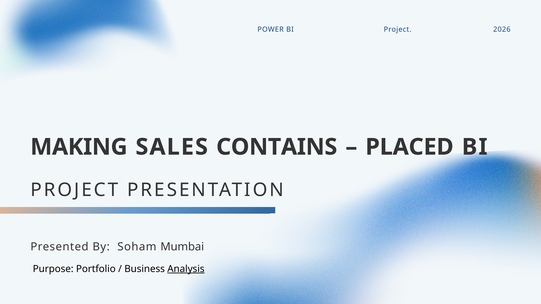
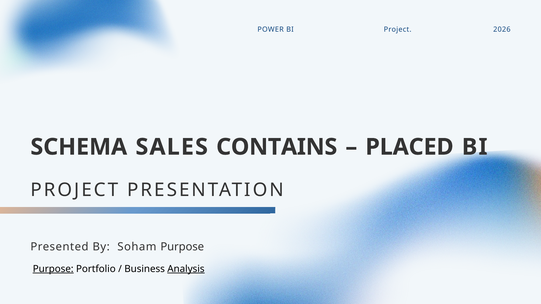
MAKING: MAKING -> SCHEMA
Soham Mumbai: Mumbai -> Purpose
Purpose at (53, 269) underline: none -> present
